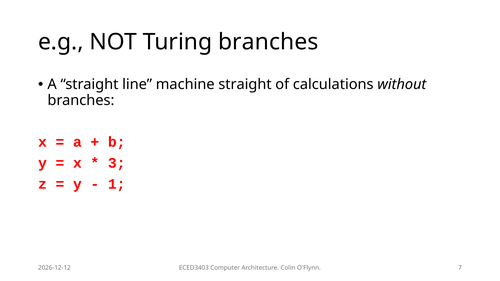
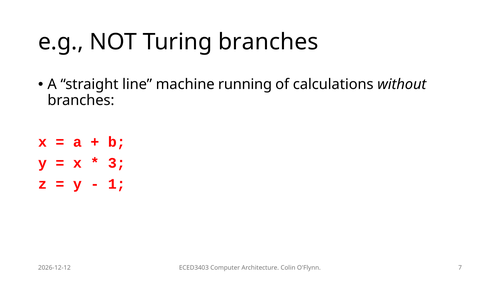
machine straight: straight -> running
